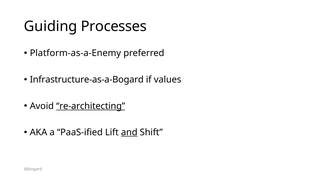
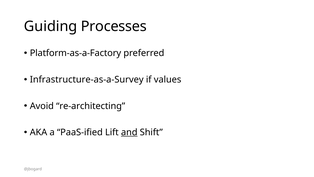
Platform-as-a-Enemy: Platform-as-a-Enemy -> Platform-as-a-Factory
Infrastructure-as-a-Bogard: Infrastructure-as-a-Bogard -> Infrastructure-as-a-Survey
re-architecting underline: present -> none
